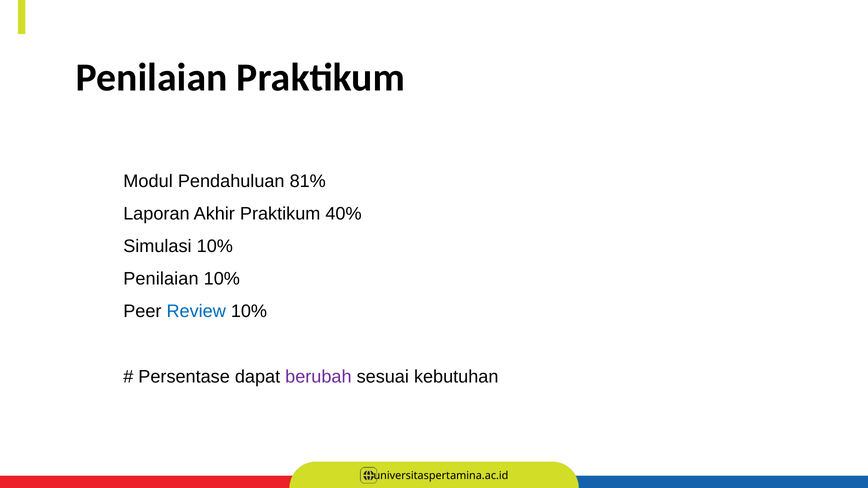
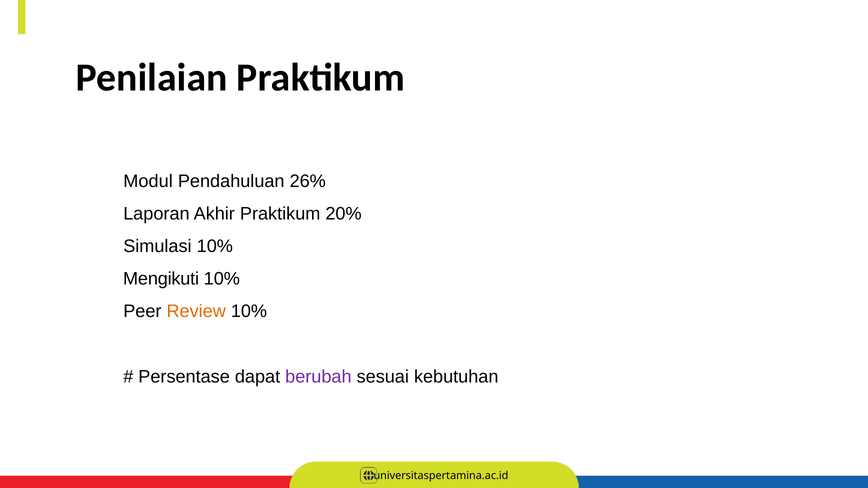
81%: 81% -> 26%
40%: 40% -> 20%
Penilaian at (161, 279): Penilaian -> Mengikuti
Review colour: blue -> orange
